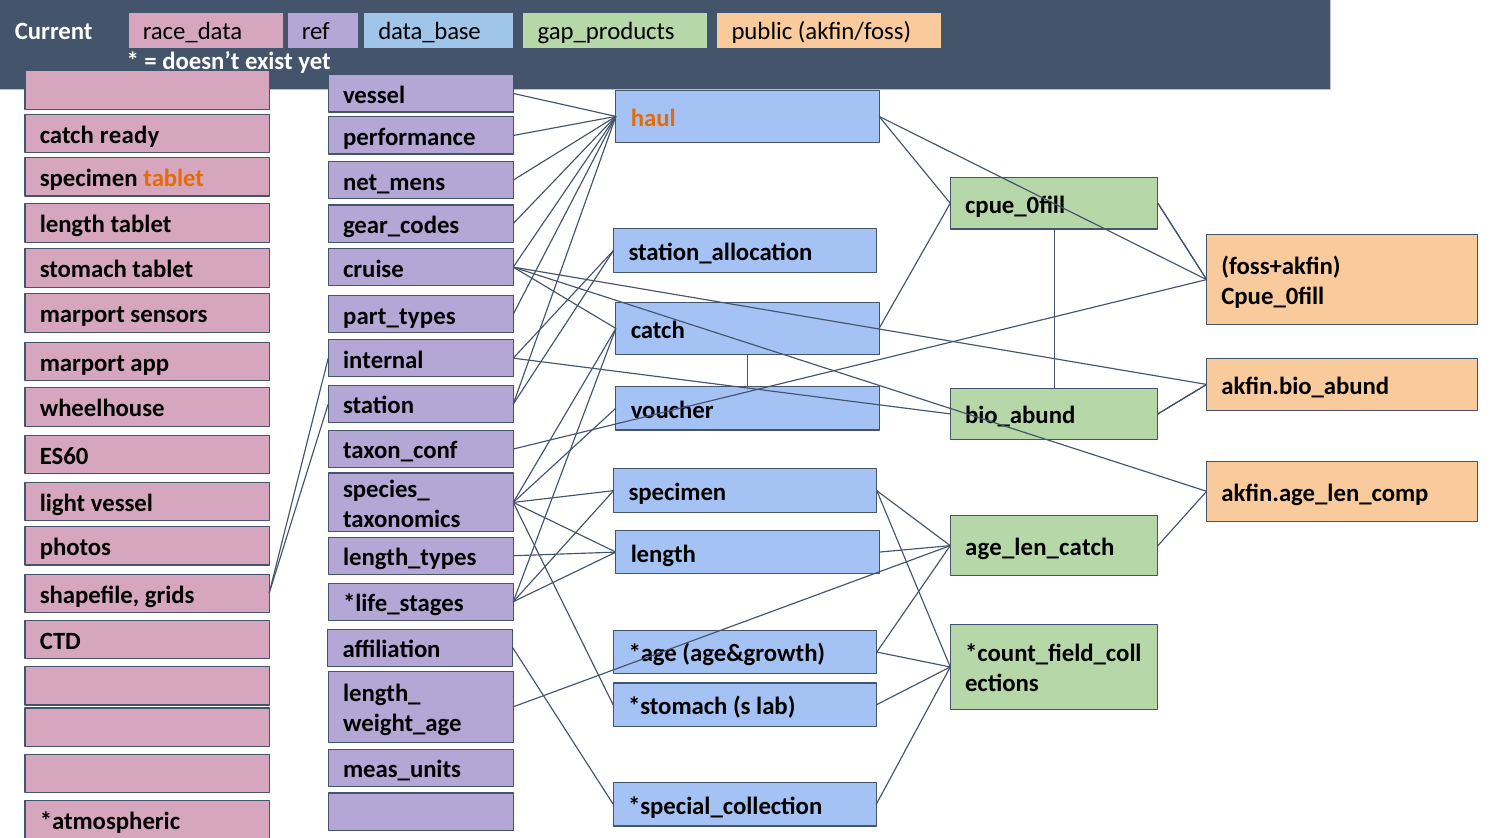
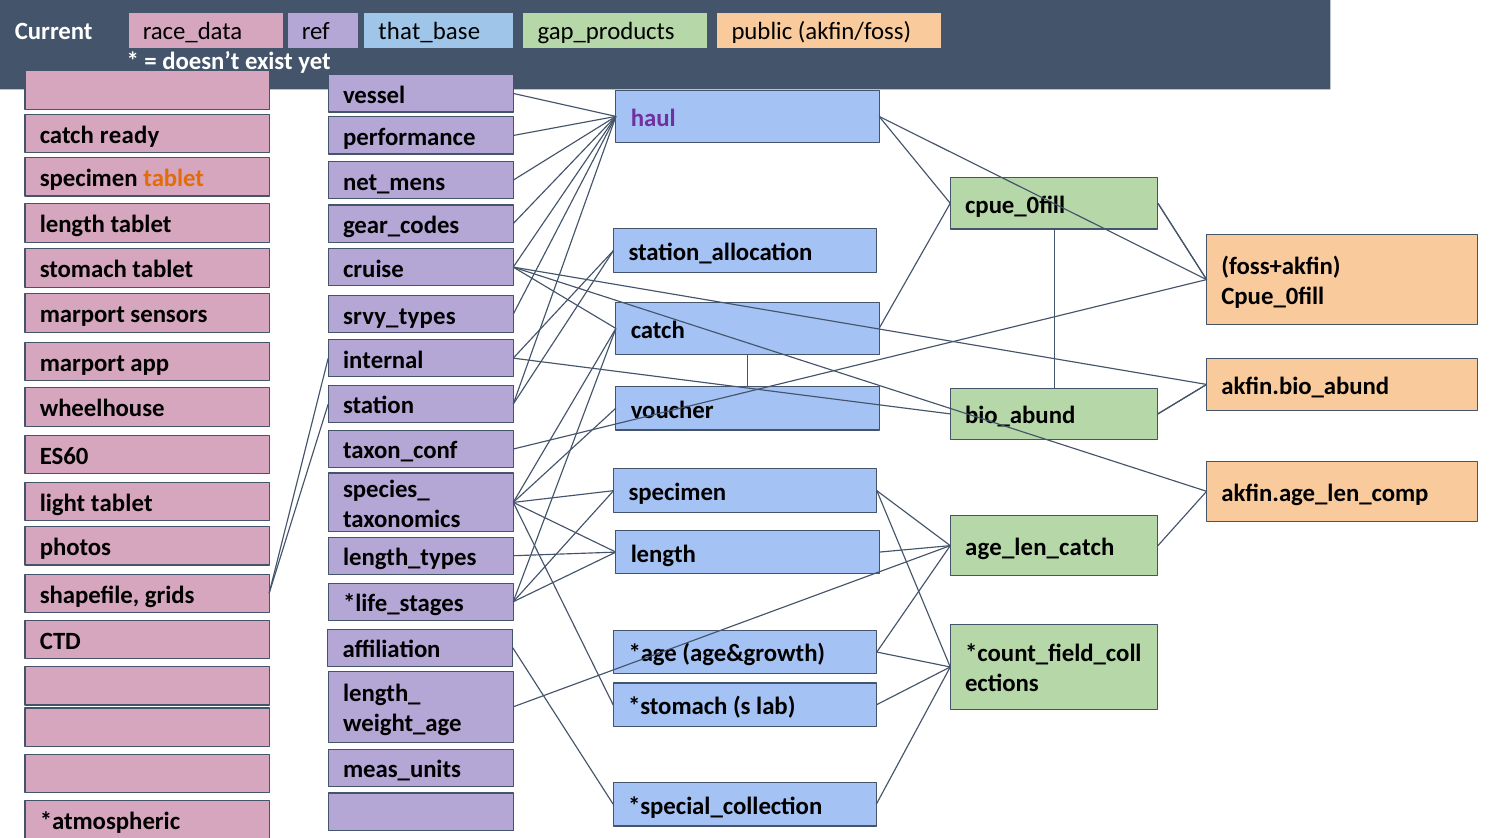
data_base: data_base -> that_base
haul colour: orange -> purple
part_types: part_types -> srvy_types
light vessel: vessel -> tablet
